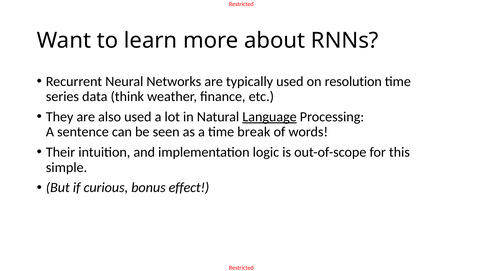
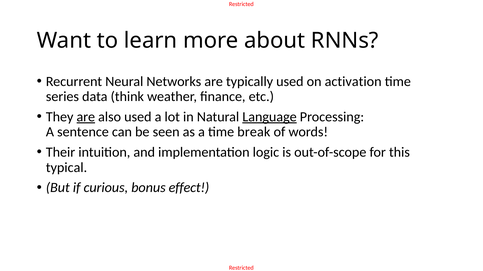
resolution: resolution -> activation
are at (86, 117) underline: none -> present
simple: simple -> typical
